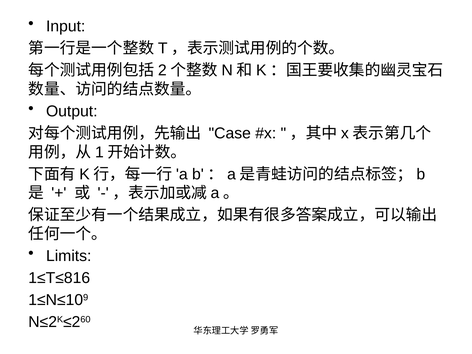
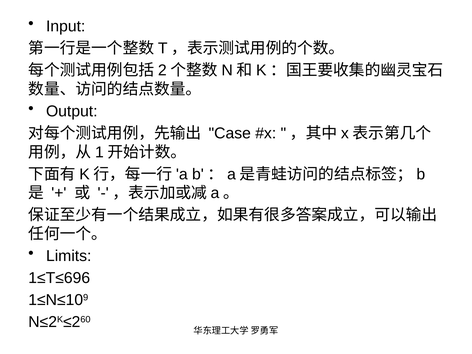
1≤T≤816: 1≤T≤816 -> 1≤T≤696
